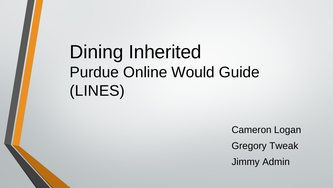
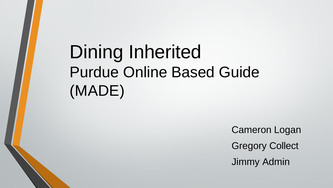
Would: Would -> Based
LINES: LINES -> MADE
Tweak: Tweak -> Collect
